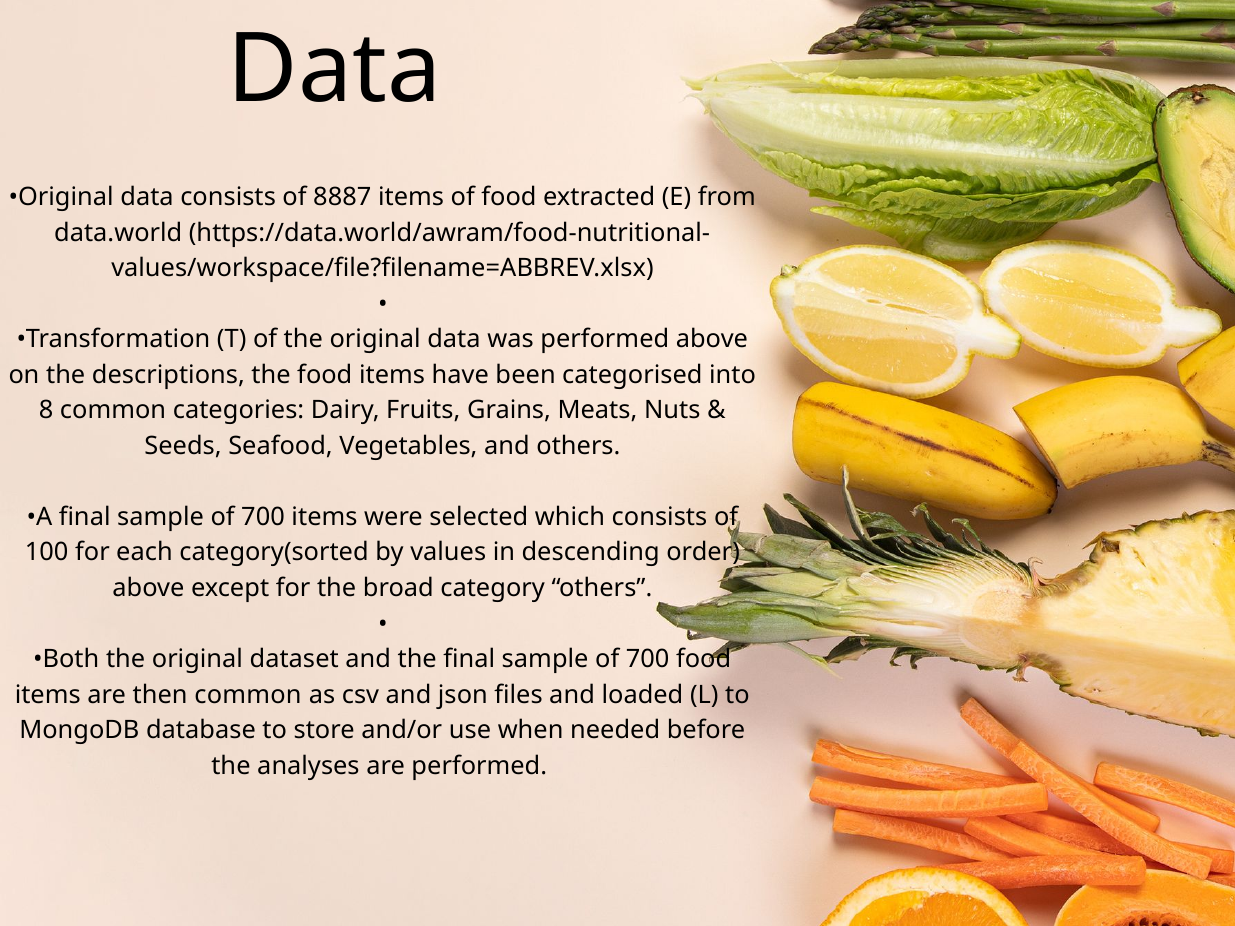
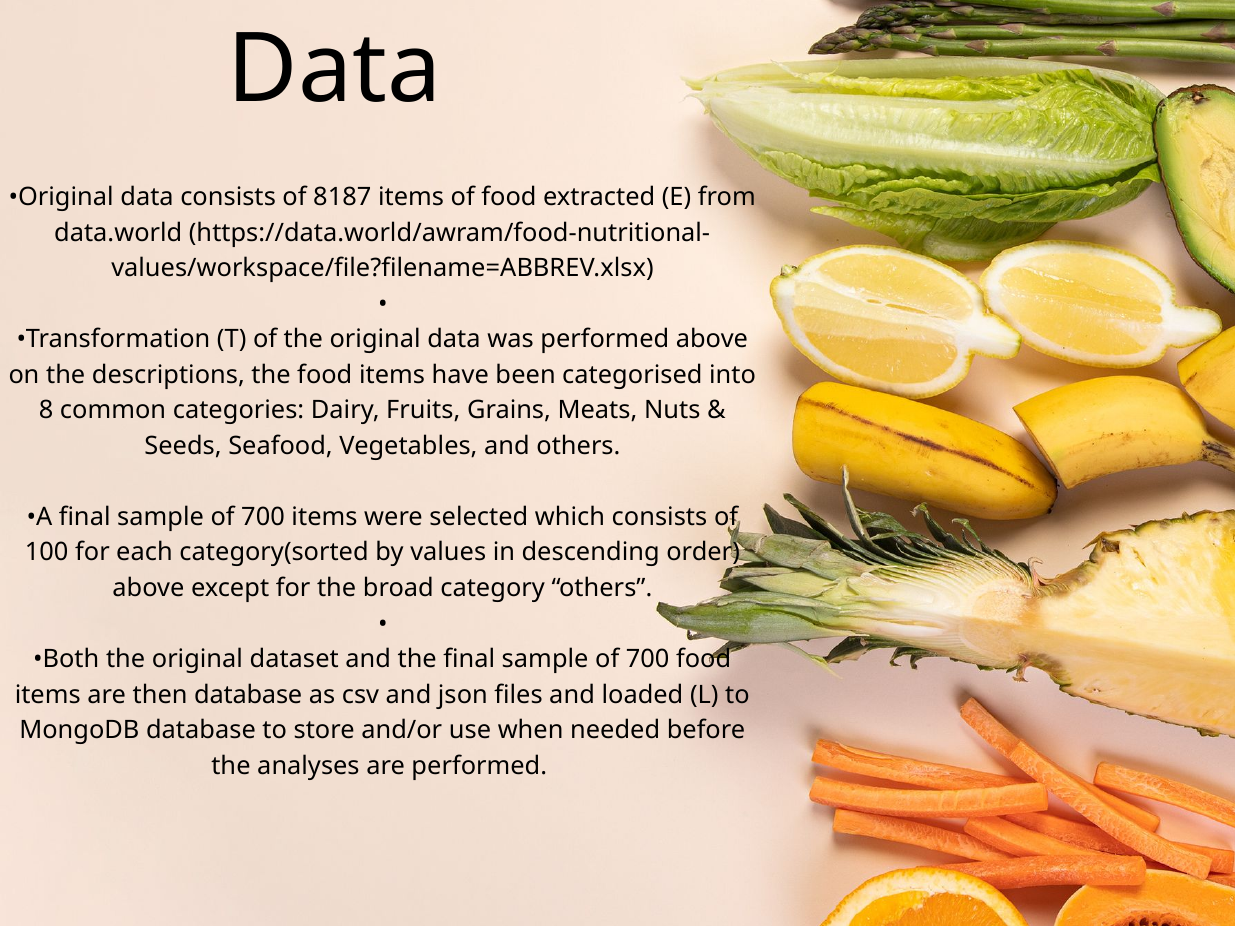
8887: 8887 -> 8187
then common: common -> database
